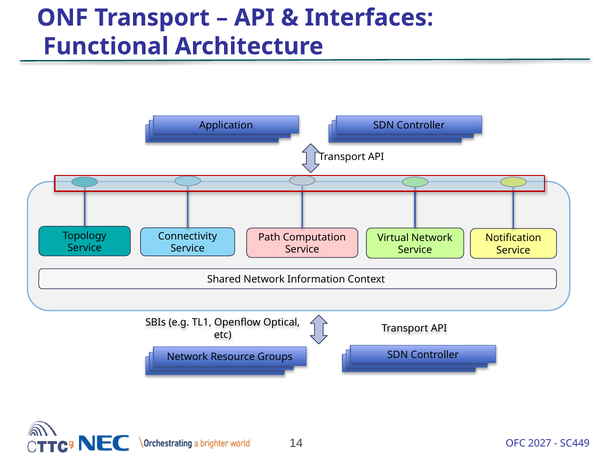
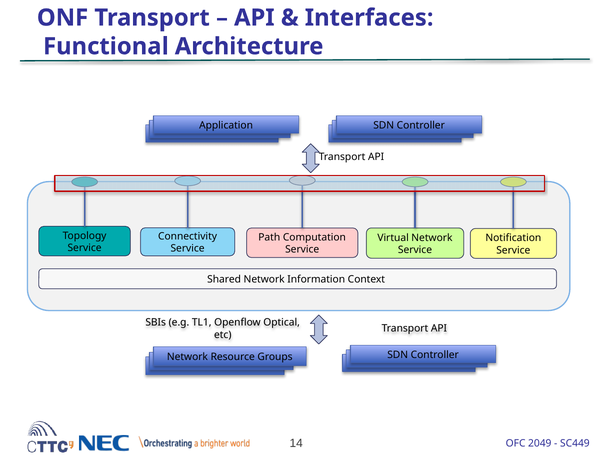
2027: 2027 -> 2049
